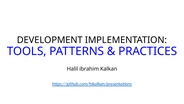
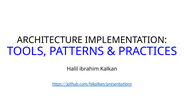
DEVELOPMENT: DEVELOPMENT -> ARCHITECTURE
